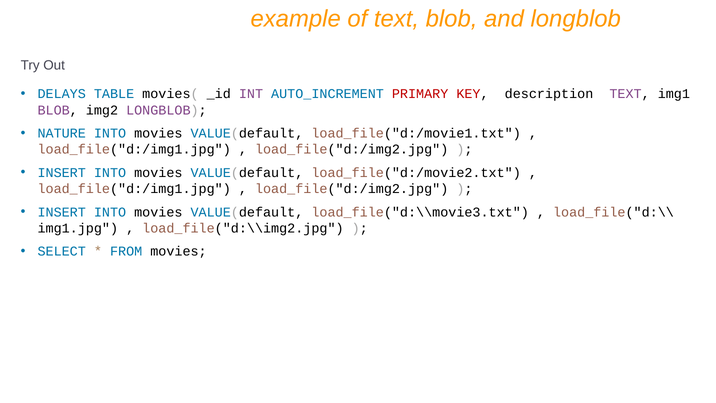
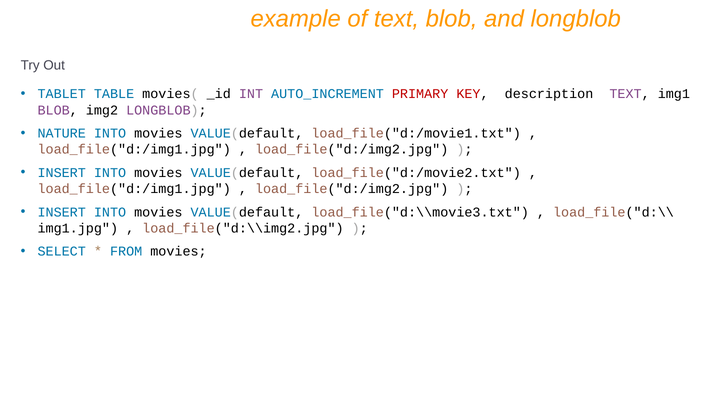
DELAYS: DELAYS -> TABLET
